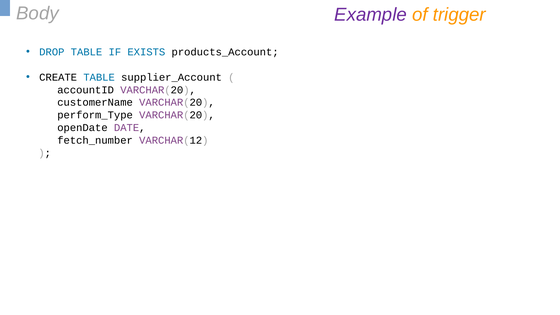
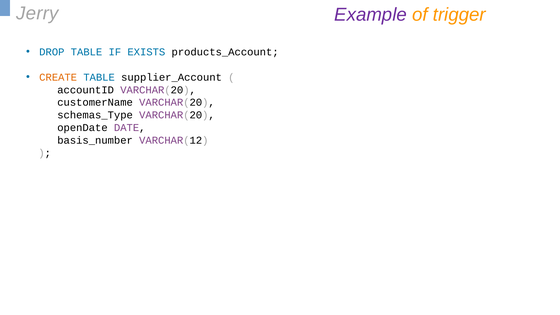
Body: Body -> Jerry
CREATE colour: black -> orange
perform_Type: perform_Type -> schemas_Type
fetch_number: fetch_number -> basis_number
